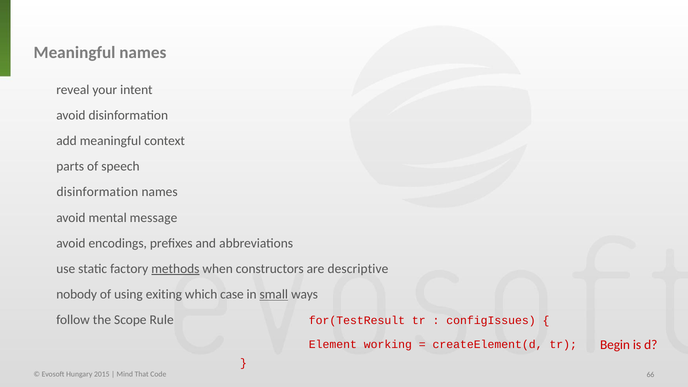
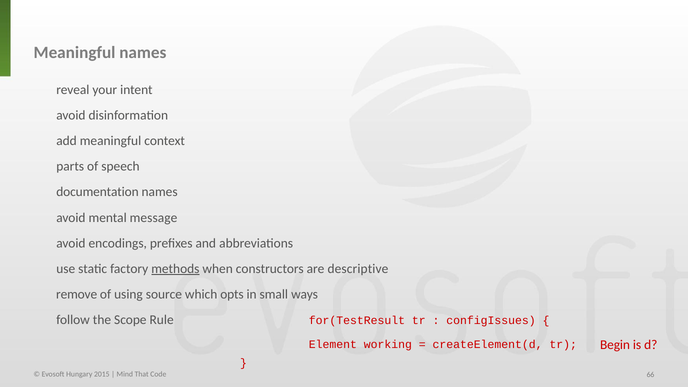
disinformation at (97, 192): disinformation -> documentation
nobody: nobody -> remove
exiting: exiting -> source
case: case -> opts
small underline: present -> none
